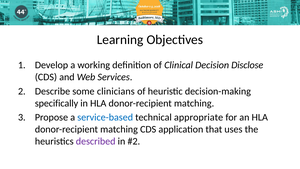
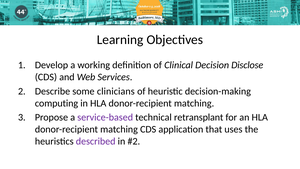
specifically: specifically -> computing
service-based colour: blue -> purple
appropriate: appropriate -> retransplant
